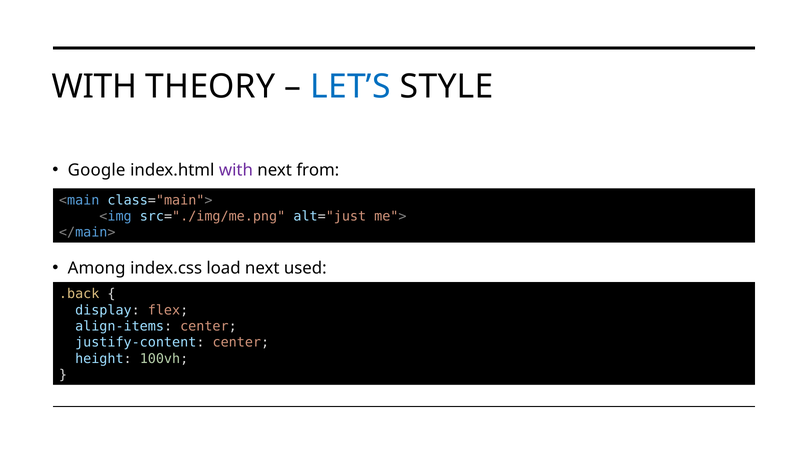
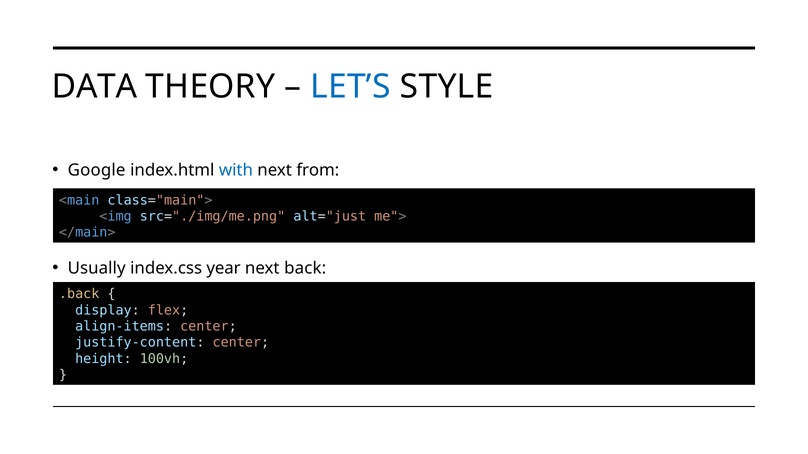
WITH at (95, 87): WITH -> DATA
with at (236, 170) colour: purple -> blue
Among: Among -> Usually
load: load -> year
used: used -> back
